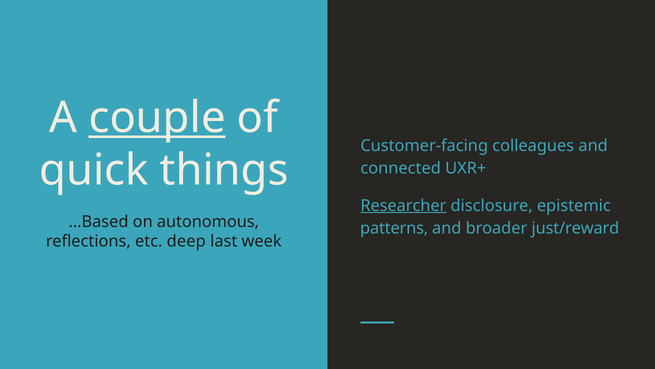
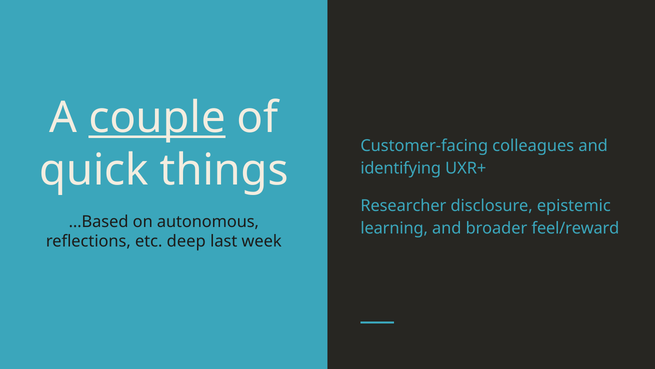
connected: connected -> identifying
Researcher underline: present -> none
patterns: patterns -> learning
just/reward: just/reward -> feel/reward
